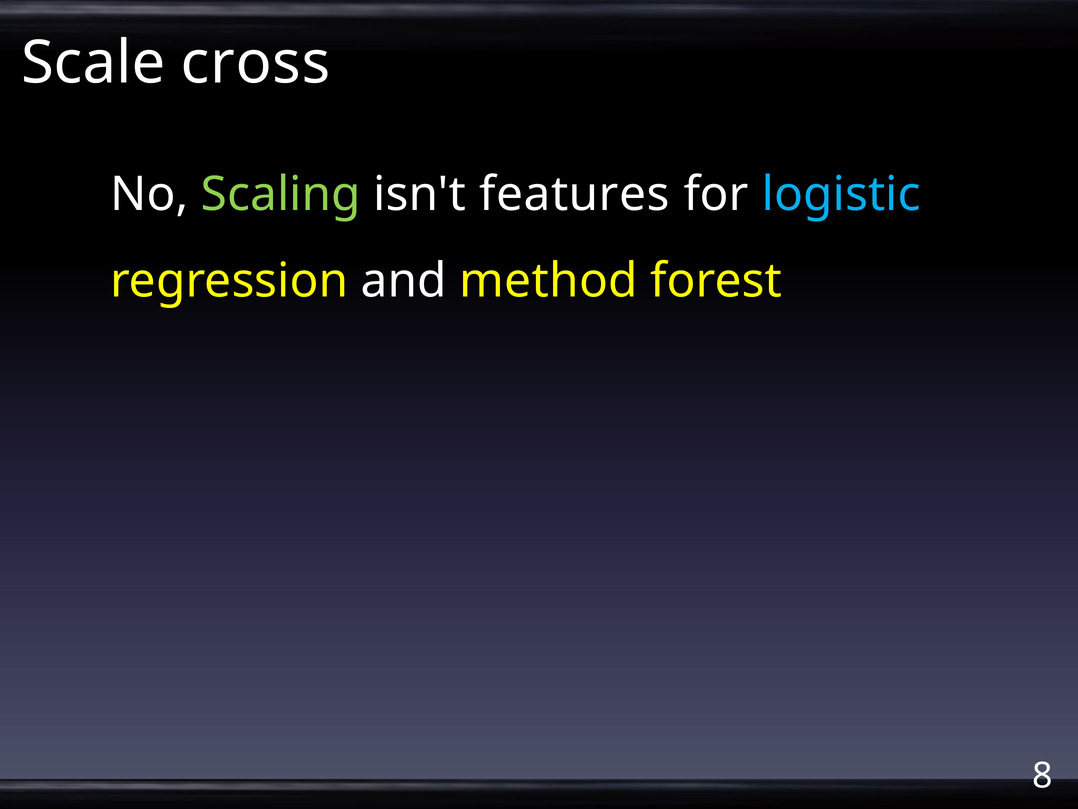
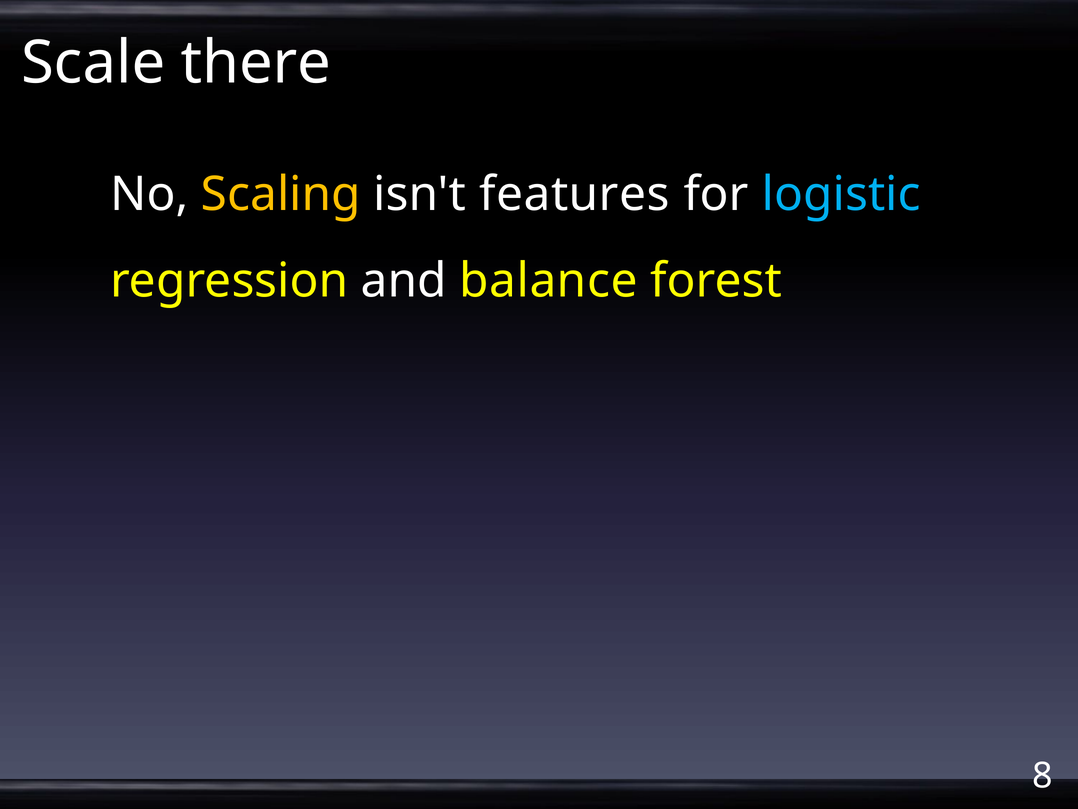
cross: cross -> there
Scaling colour: light green -> yellow
method: method -> balance
